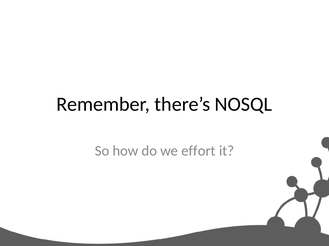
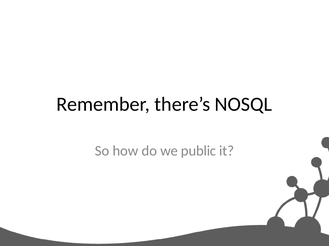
effort: effort -> public
